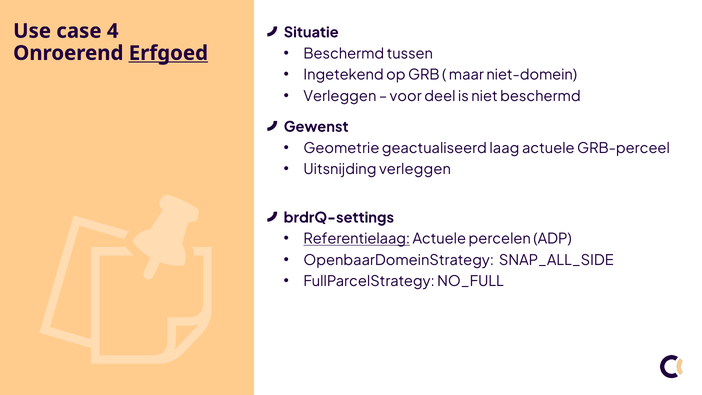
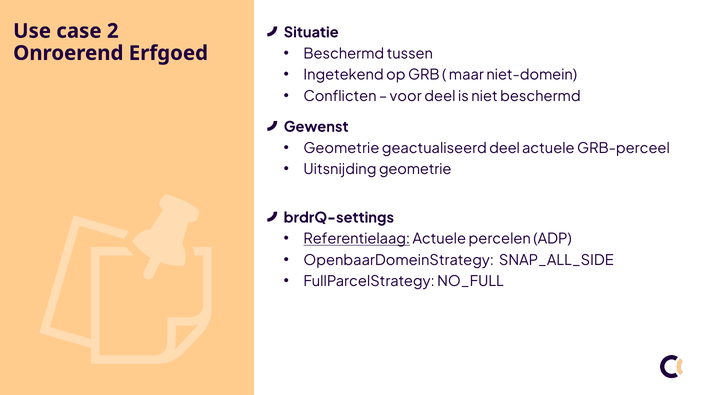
4: 4 -> 2
Erfgoed underline: present -> none
Verleggen at (340, 96): Verleggen -> Conflicten
geactualiseerd laag: laag -> deel
Uitsnijding verleggen: verleggen -> geometrie
